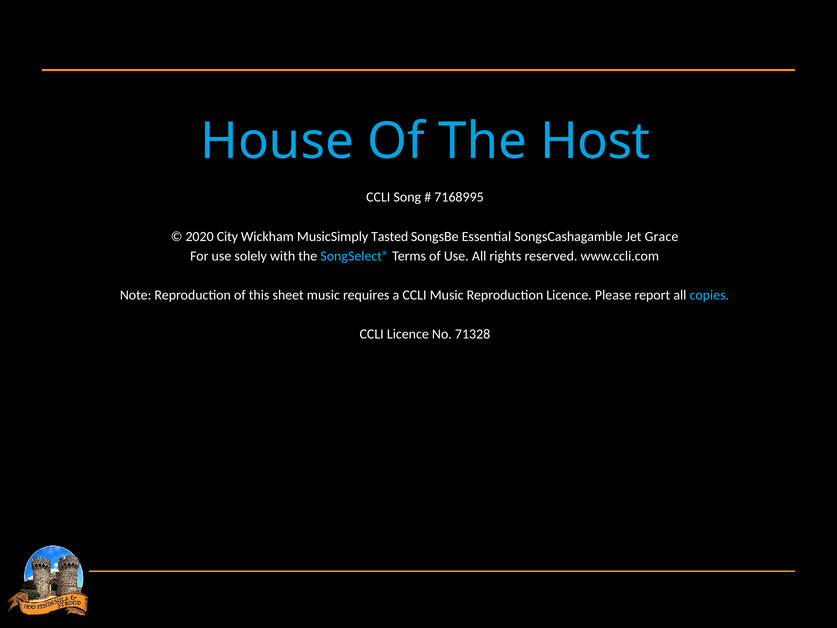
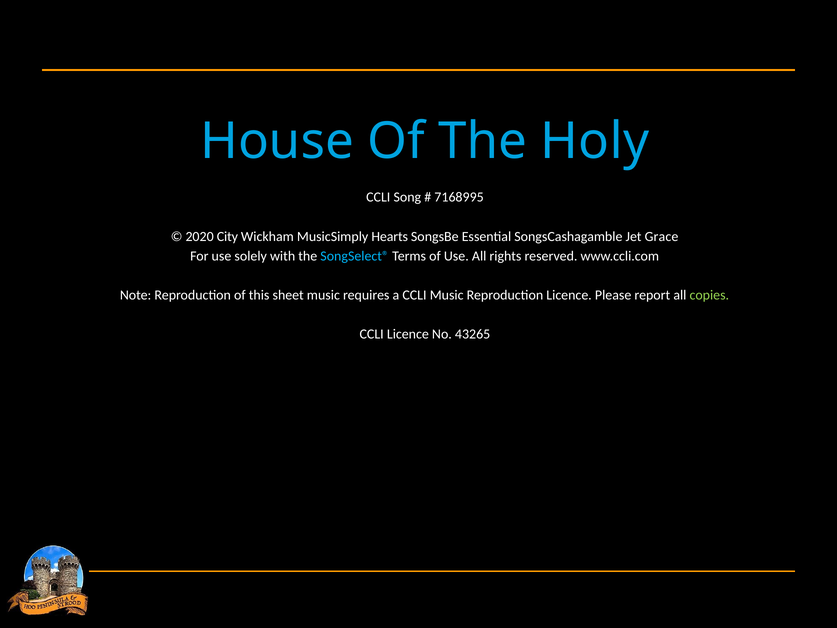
Host: Host -> Holy
Tasted: Tasted -> Hearts
copies colour: light blue -> light green
71328: 71328 -> 43265
